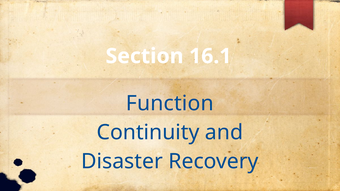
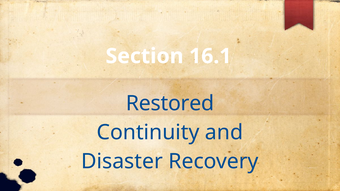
Function: Function -> Restored
